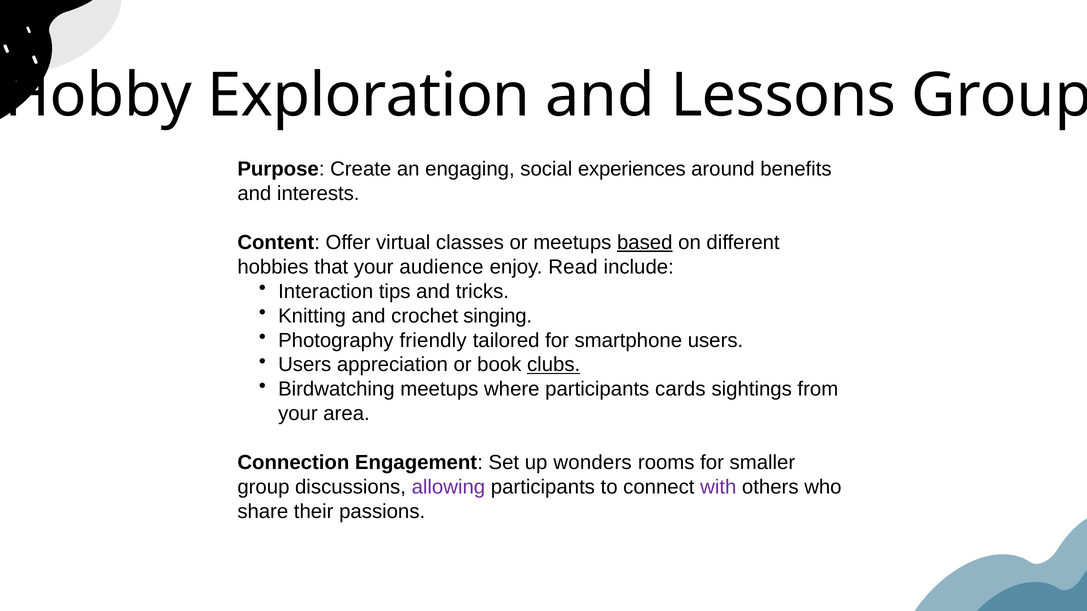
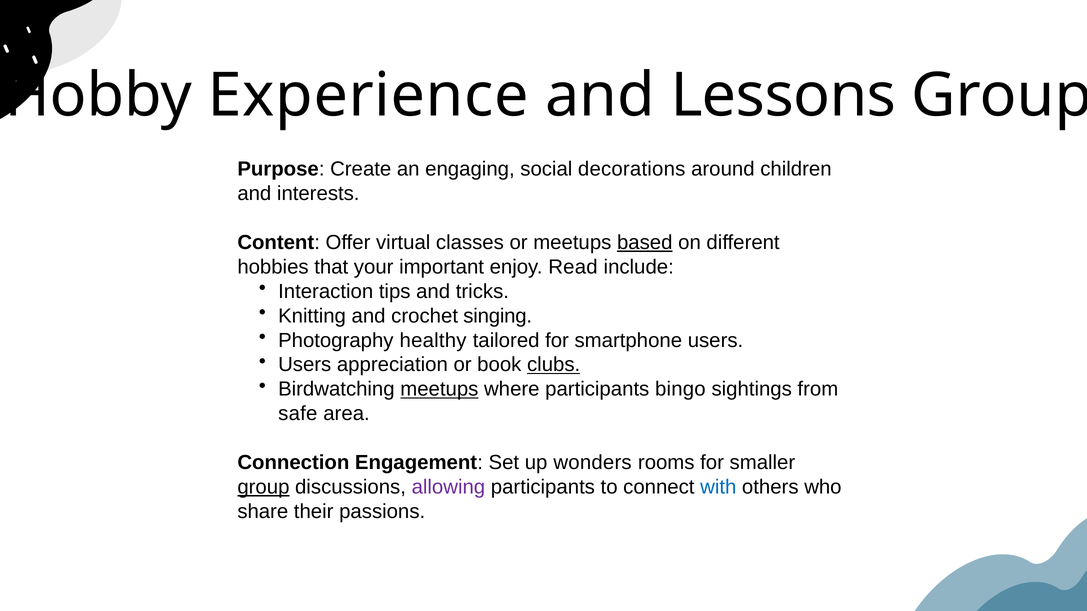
Exploration: Exploration -> Experience
experiences: experiences -> decorations
benefits: benefits -> children
audience: audience -> important
friendly: friendly -> healthy
meetups at (439, 389) underline: none -> present
cards: cards -> bingo
your at (298, 414): your -> safe
group underline: none -> present
with colour: purple -> blue
